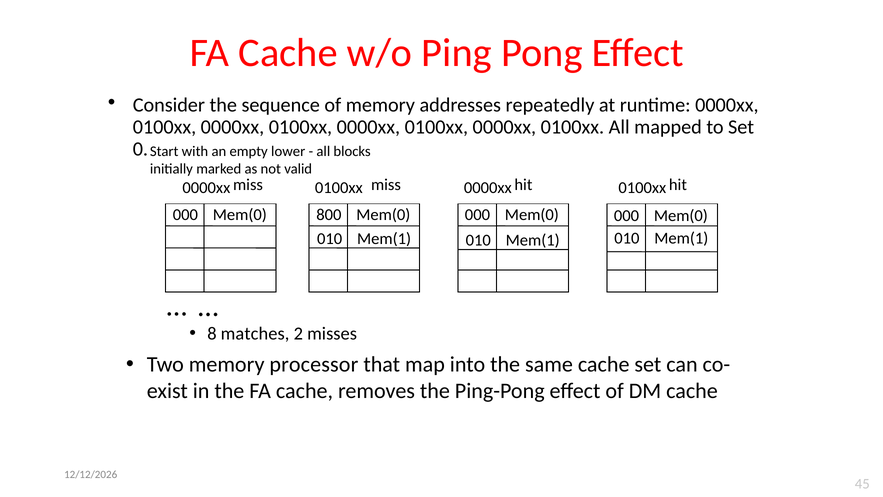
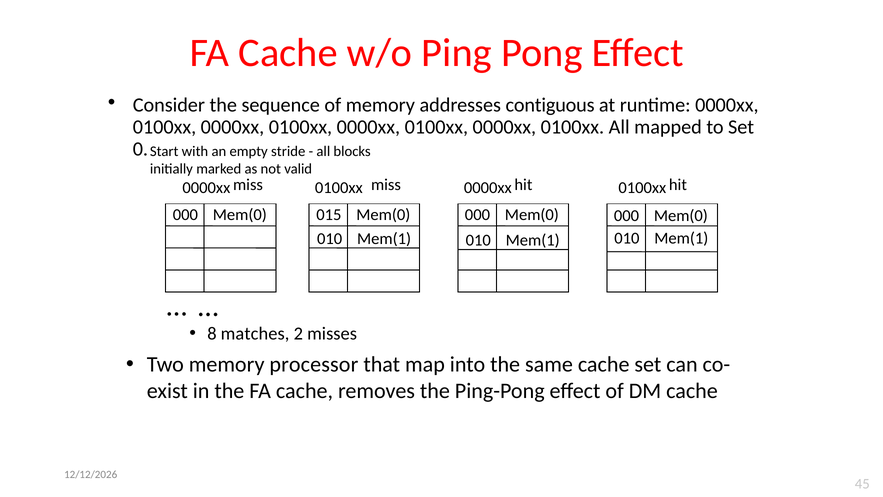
repeatedly: repeatedly -> contiguous
lower: lower -> stride
800: 800 -> 015
